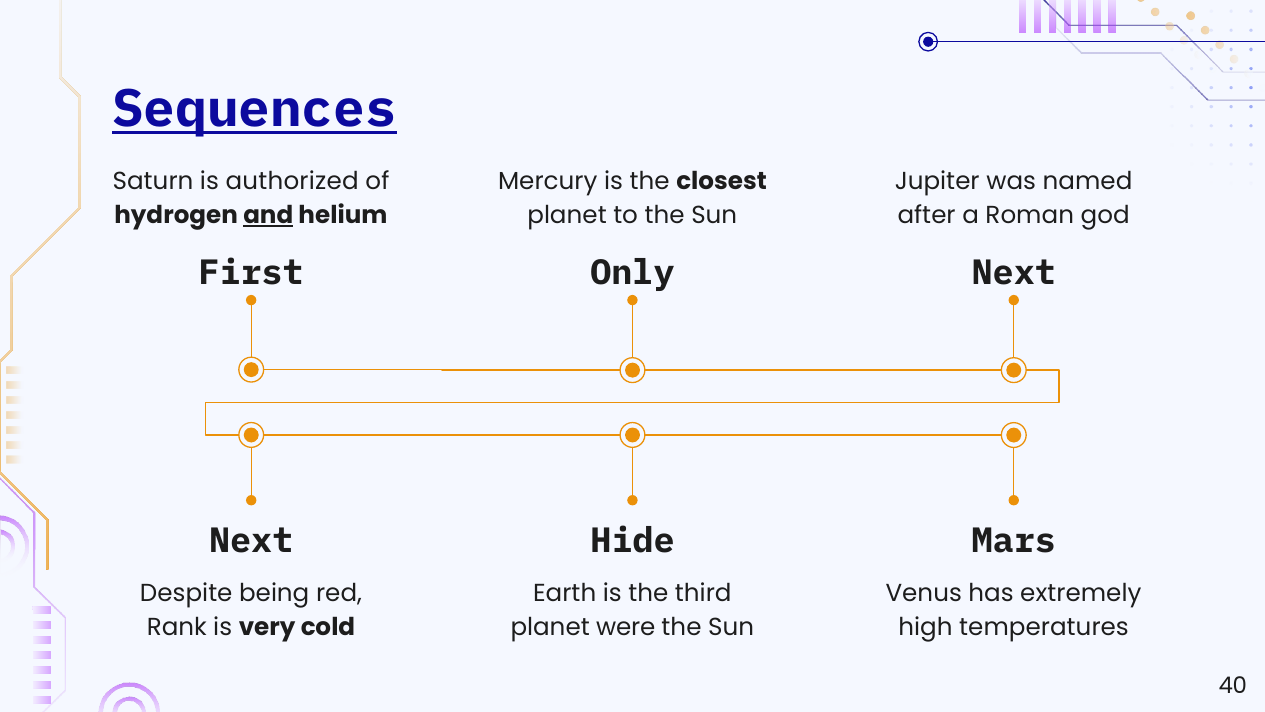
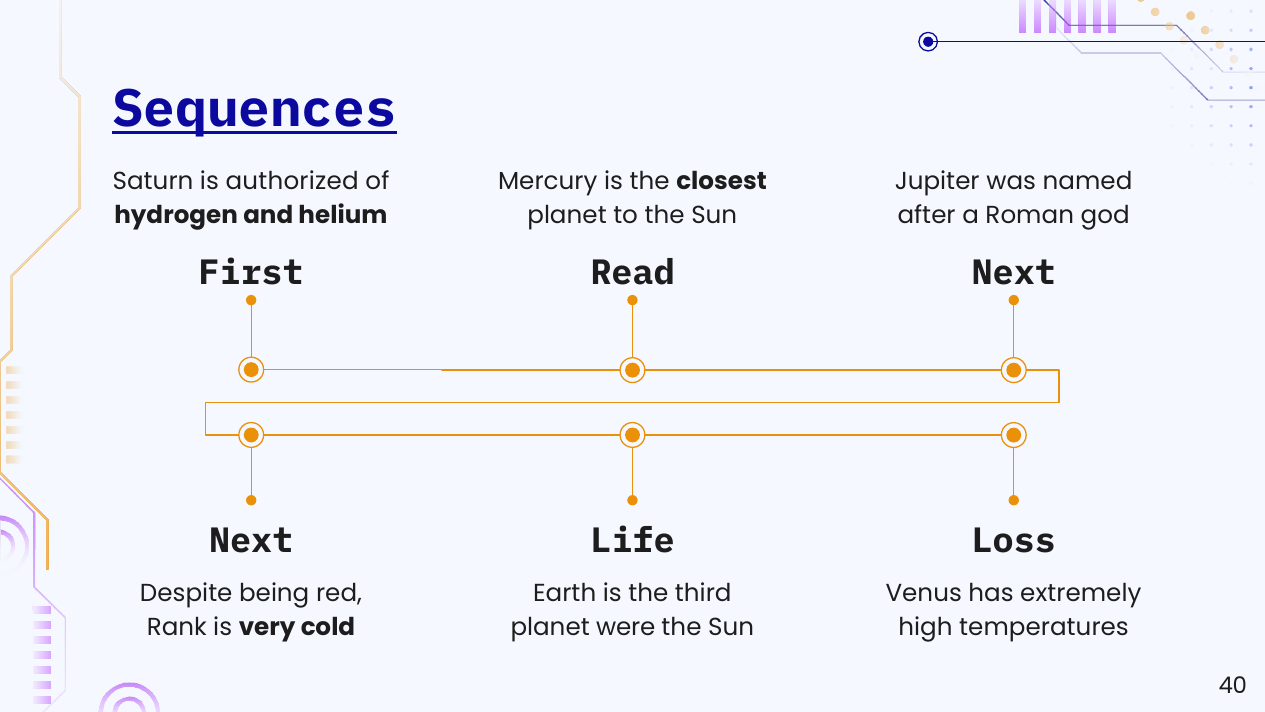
and underline: present -> none
Only: Only -> Read
Hide: Hide -> Life
Mars: Mars -> Loss
